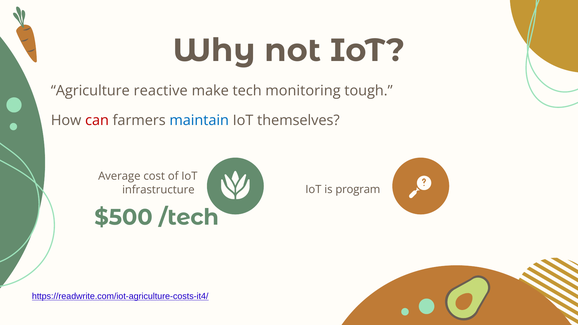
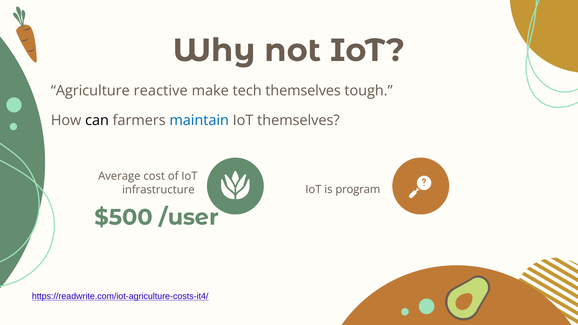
tech monitoring: monitoring -> themselves
can colour: red -> black
/tech: /tech -> /user
